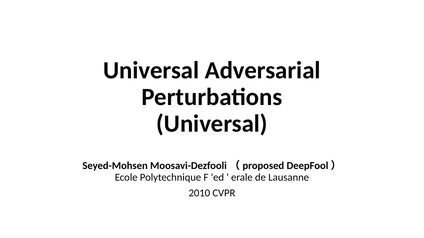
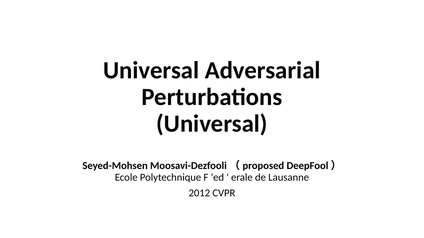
2010: 2010 -> 2012
